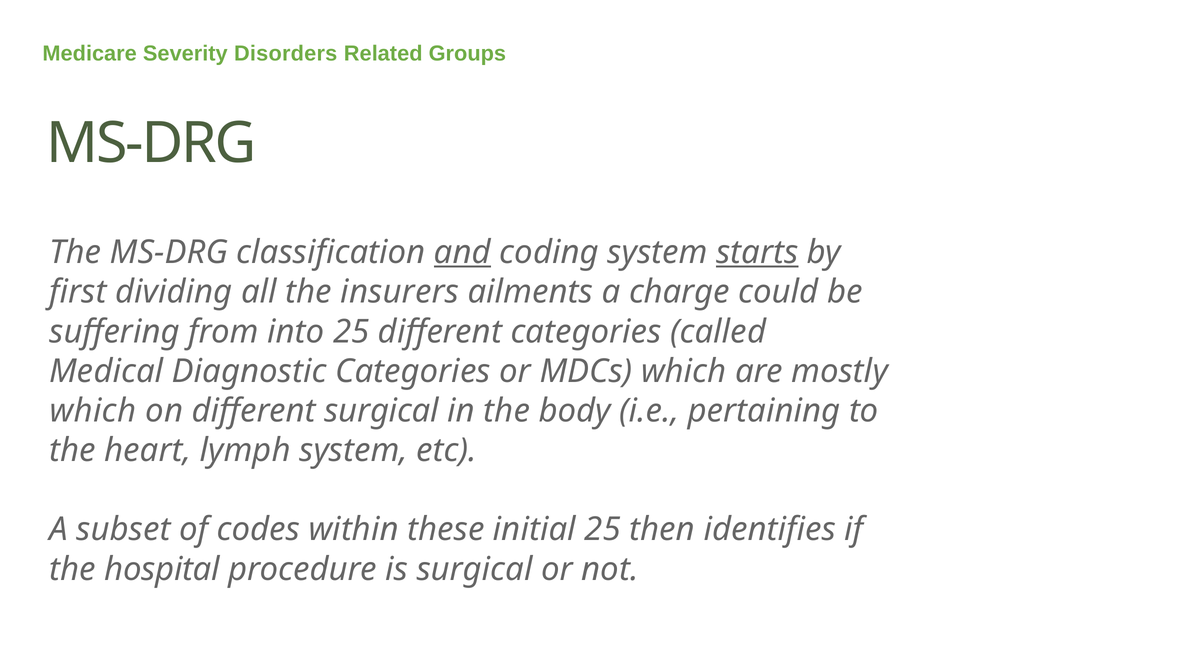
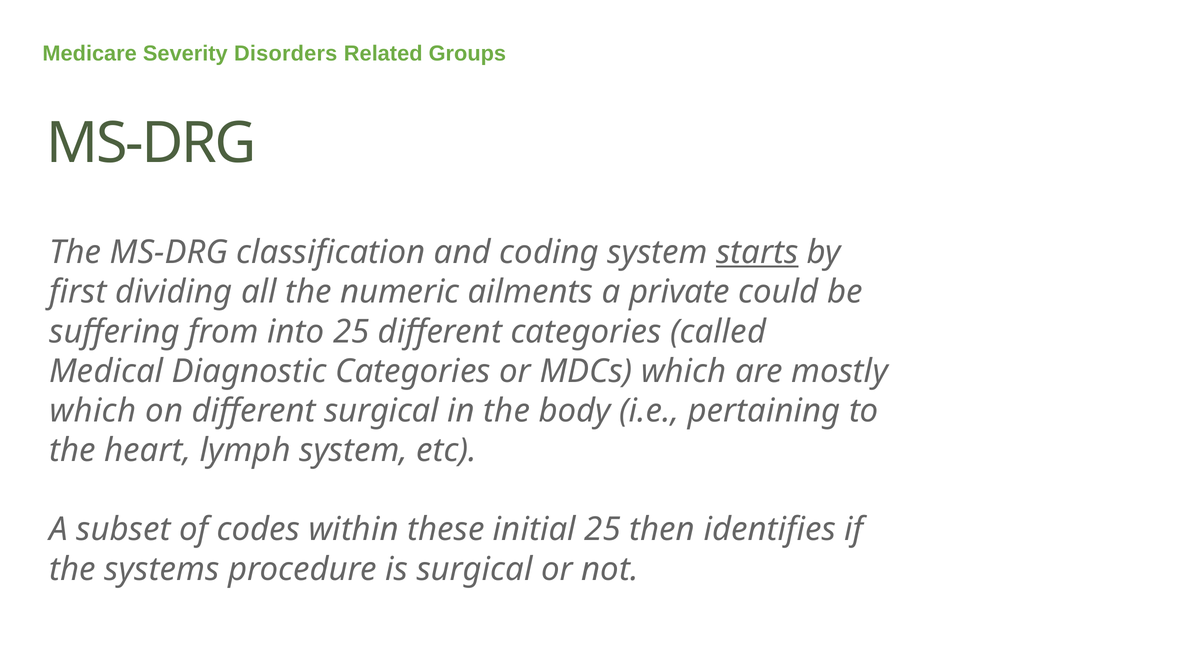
and underline: present -> none
insurers: insurers -> numeric
charge: charge -> private
hospital: hospital -> systems
